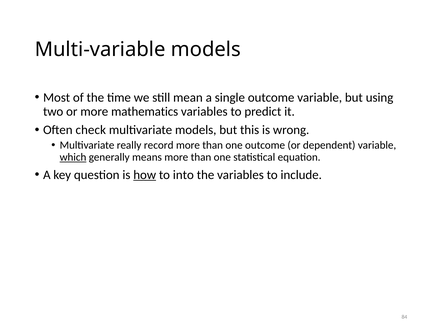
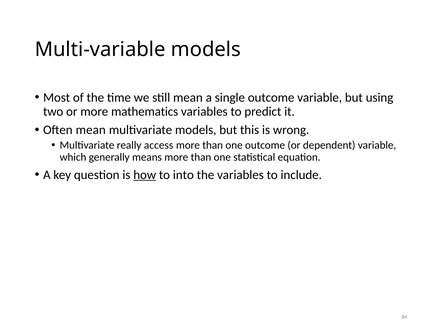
Often check: check -> mean
record: record -> access
which underline: present -> none
